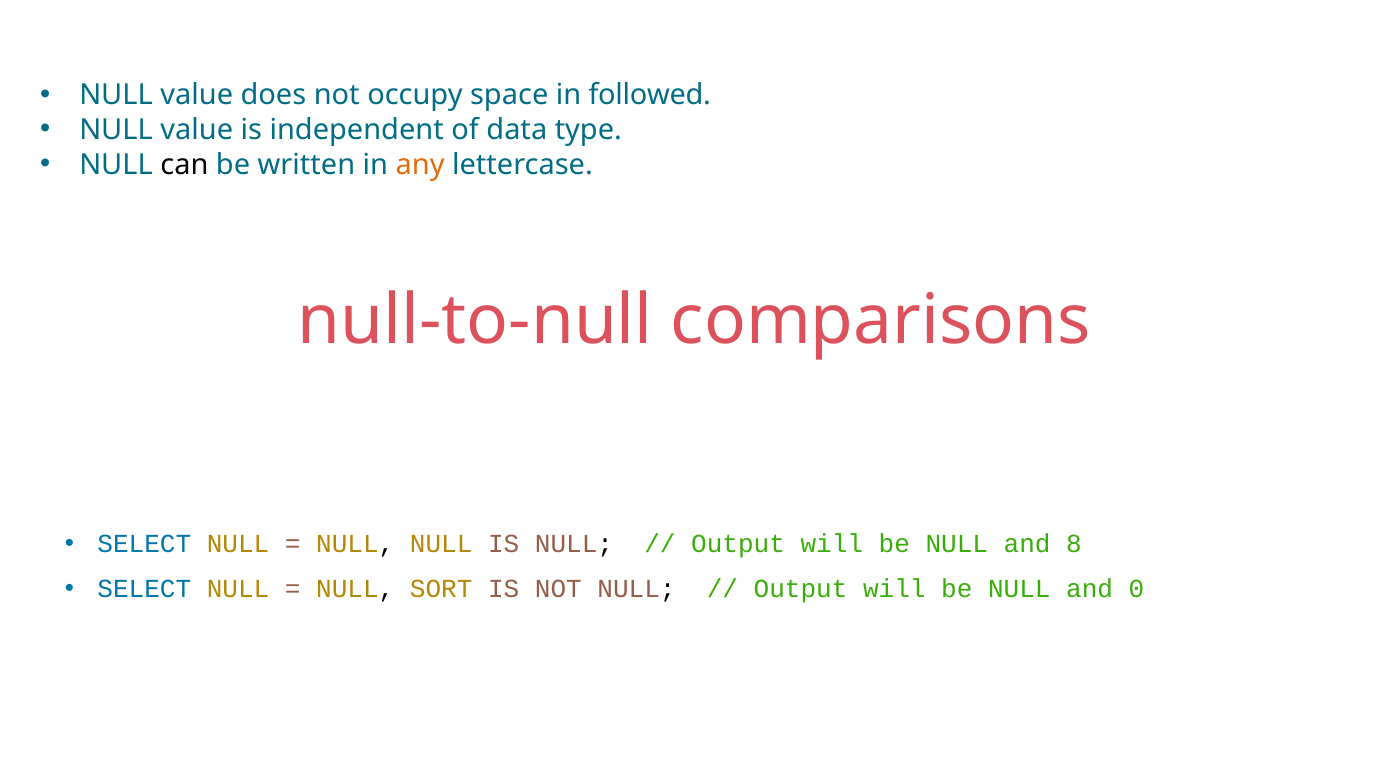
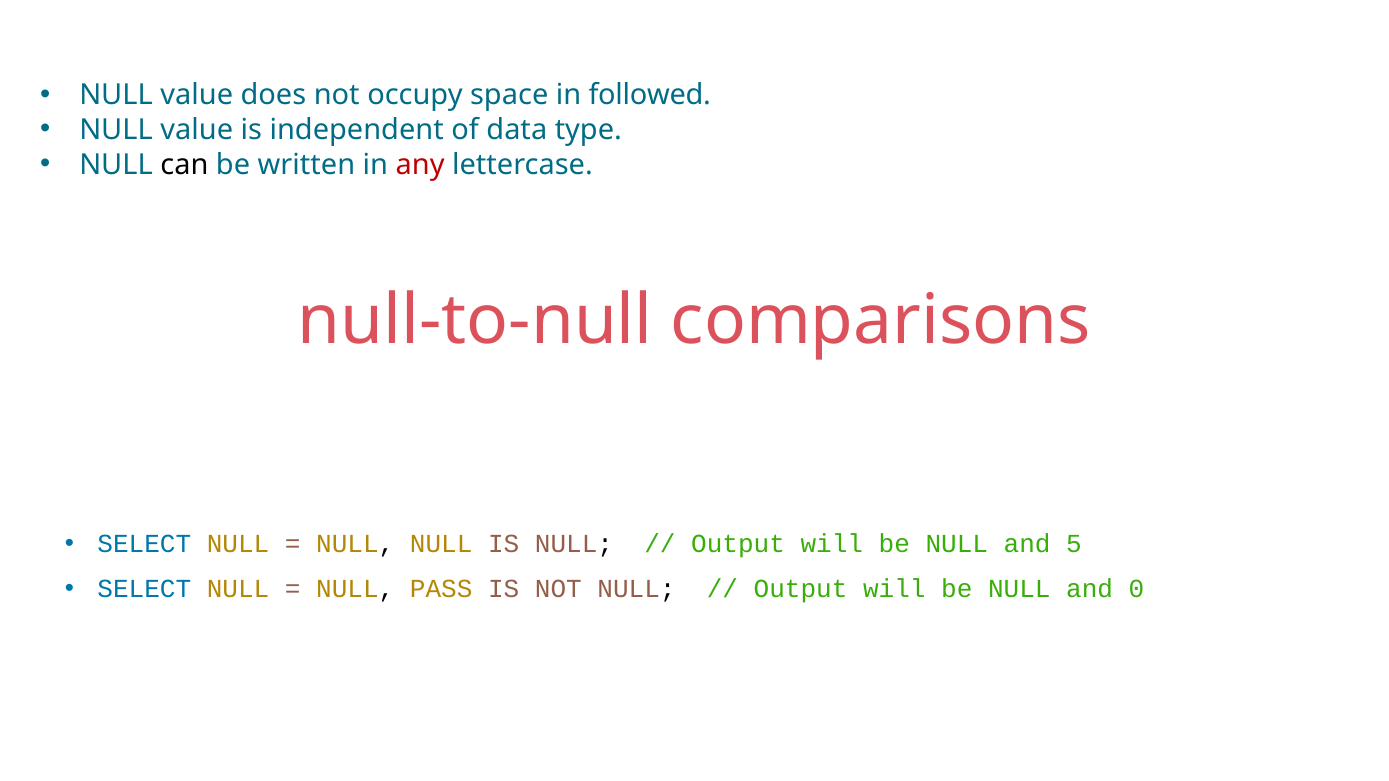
any colour: orange -> red
8: 8 -> 5
SORT: SORT -> PASS
